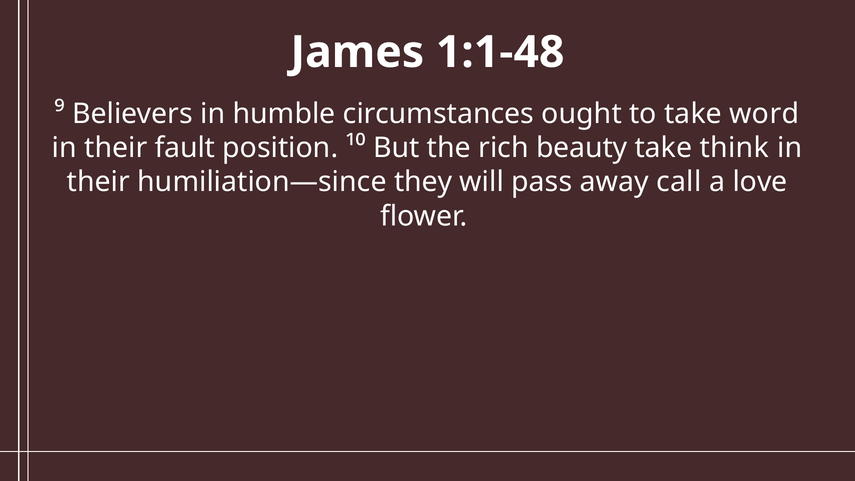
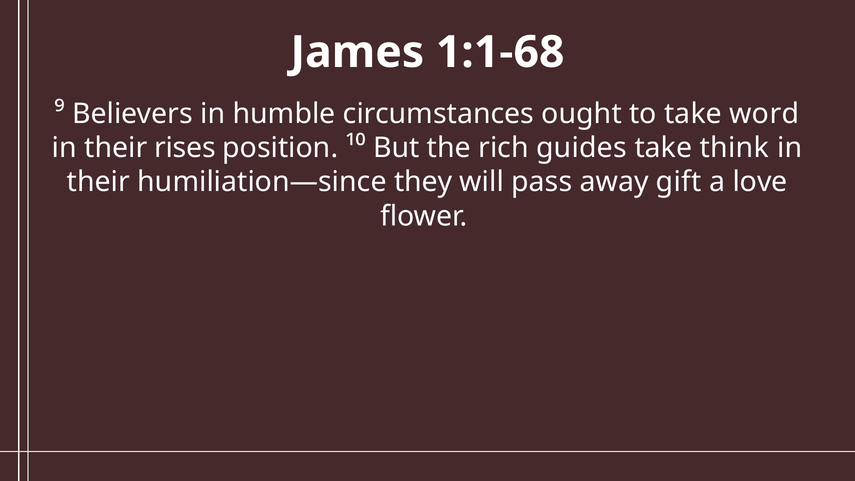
1:1-48: 1:1-48 -> 1:1-68
fault: fault -> rises
beauty: beauty -> guides
call: call -> gift
